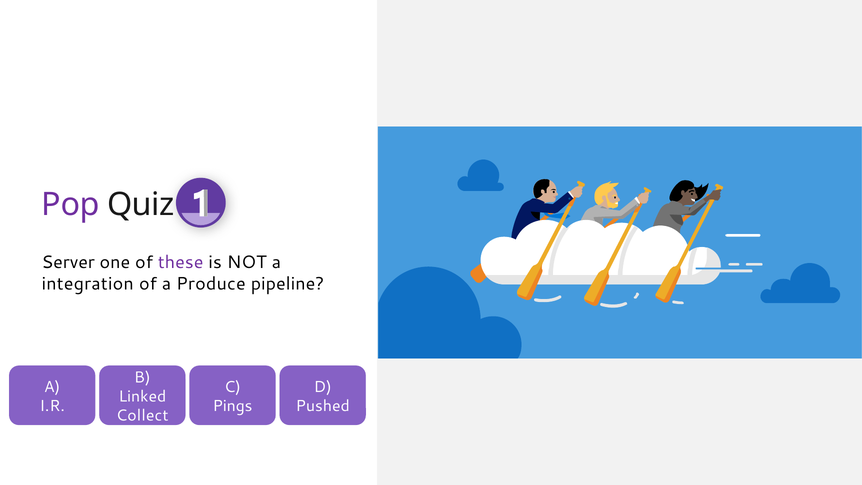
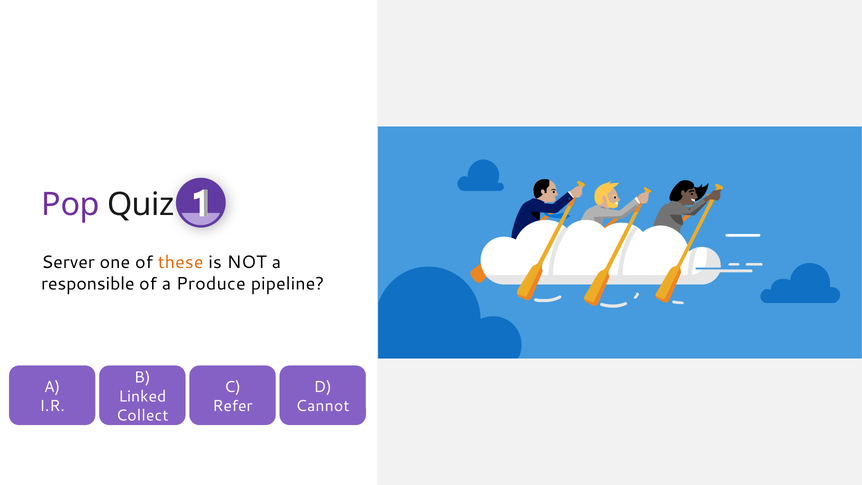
these colour: purple -> orange
integration: integration -> responsible
Pings: Pings -> Refer
Pushed: Pushed -> Cannot
